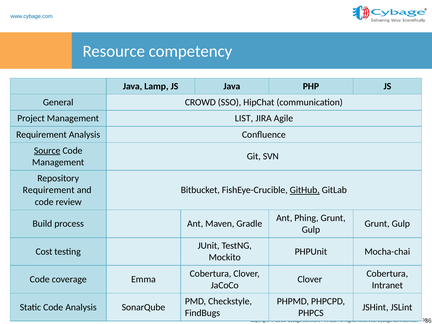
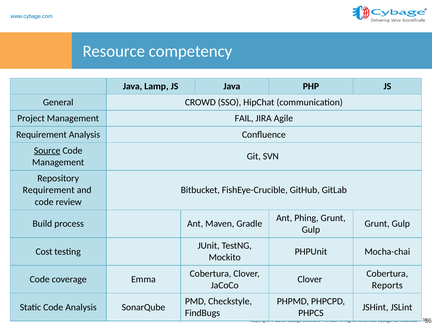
LIST: LIST -> FAIL
GitHub underline: present -> none
Intranet: Intranet -> Reports
